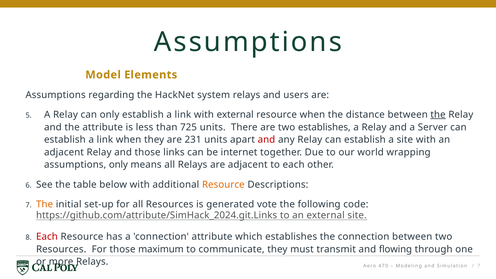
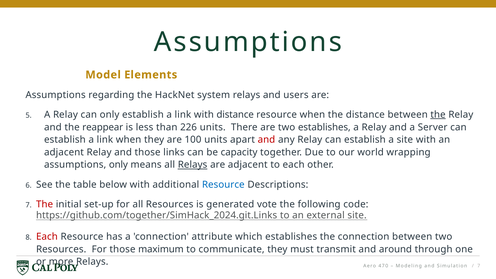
with external: external -> distance
the attribute: attribute -> reappear
725: 725 -> 226
231: 231 -> 100
internet: internet -> capacity
Relays at (193, 165) underline: none -> present
Resource at (223, 185) colour: orange -> blue
The at (45, 204) colour: orange -> red
https://github.com/attribute/SimHack_2024.git.Links: https://github.com/attribute/SimHack_2024.git.Links -> https://github.com/together/SimHack_2024.git.Links
flowing: flowing -> around
